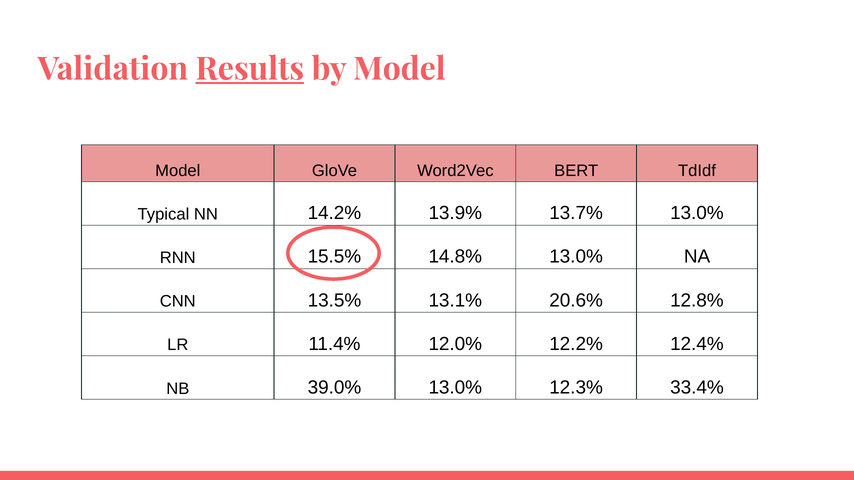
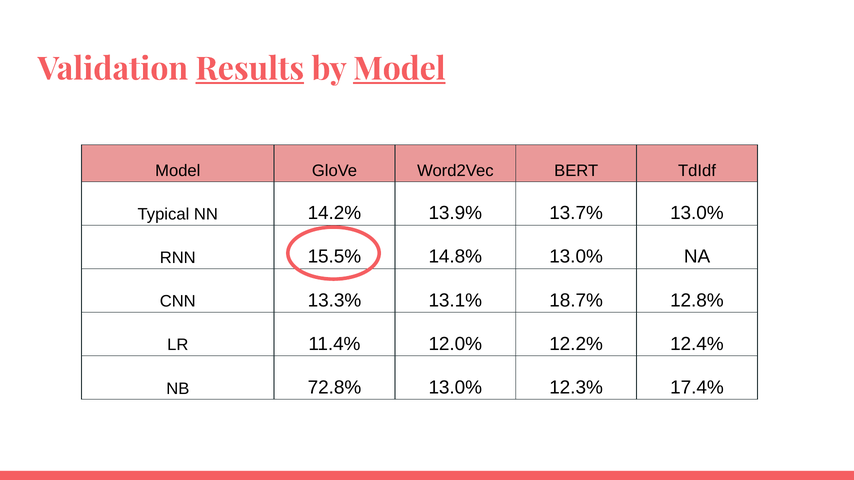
Model at (399, 69) underline: none -> present
13.5%: 13.5% -> 13.3%
20.6%: 20.6% -> 18.7%
39.0%: 39.0% -> 72.8%
33.4%: 33.4% -> 17.4%
